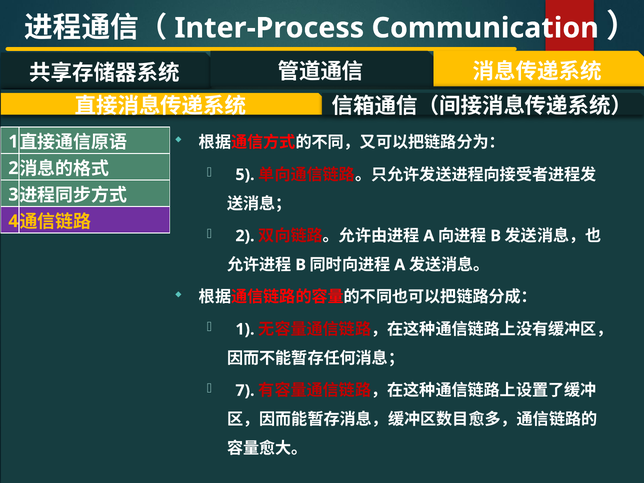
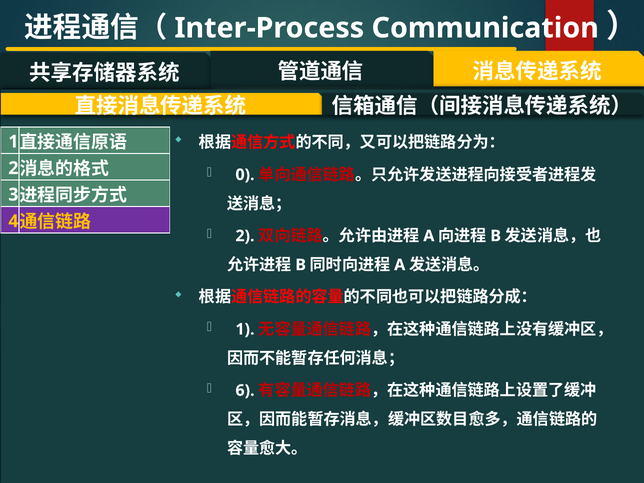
5: 5 -> 0
7: 7 -> 6
